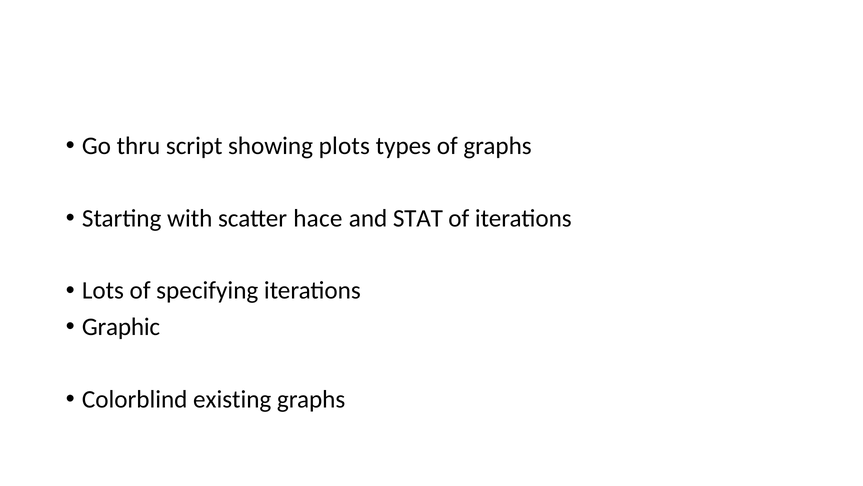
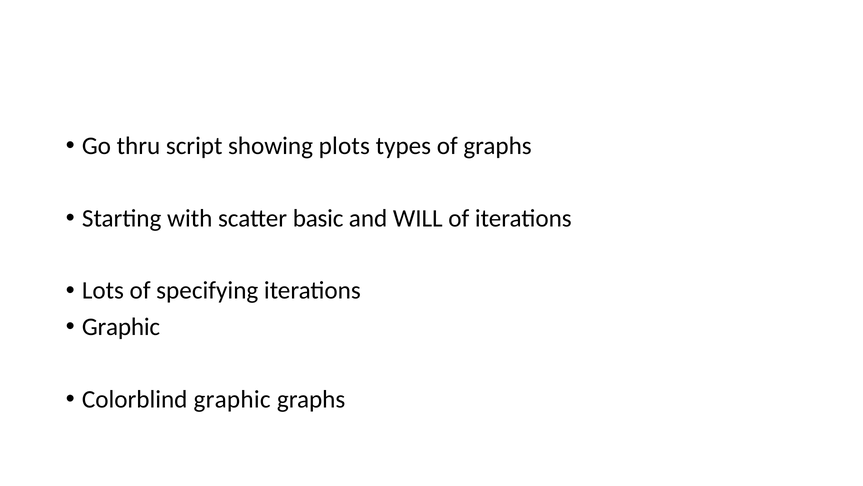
hace: hace -> basic
STAT: STAT -> WILL
Colorblind existing: existing -> graphic
